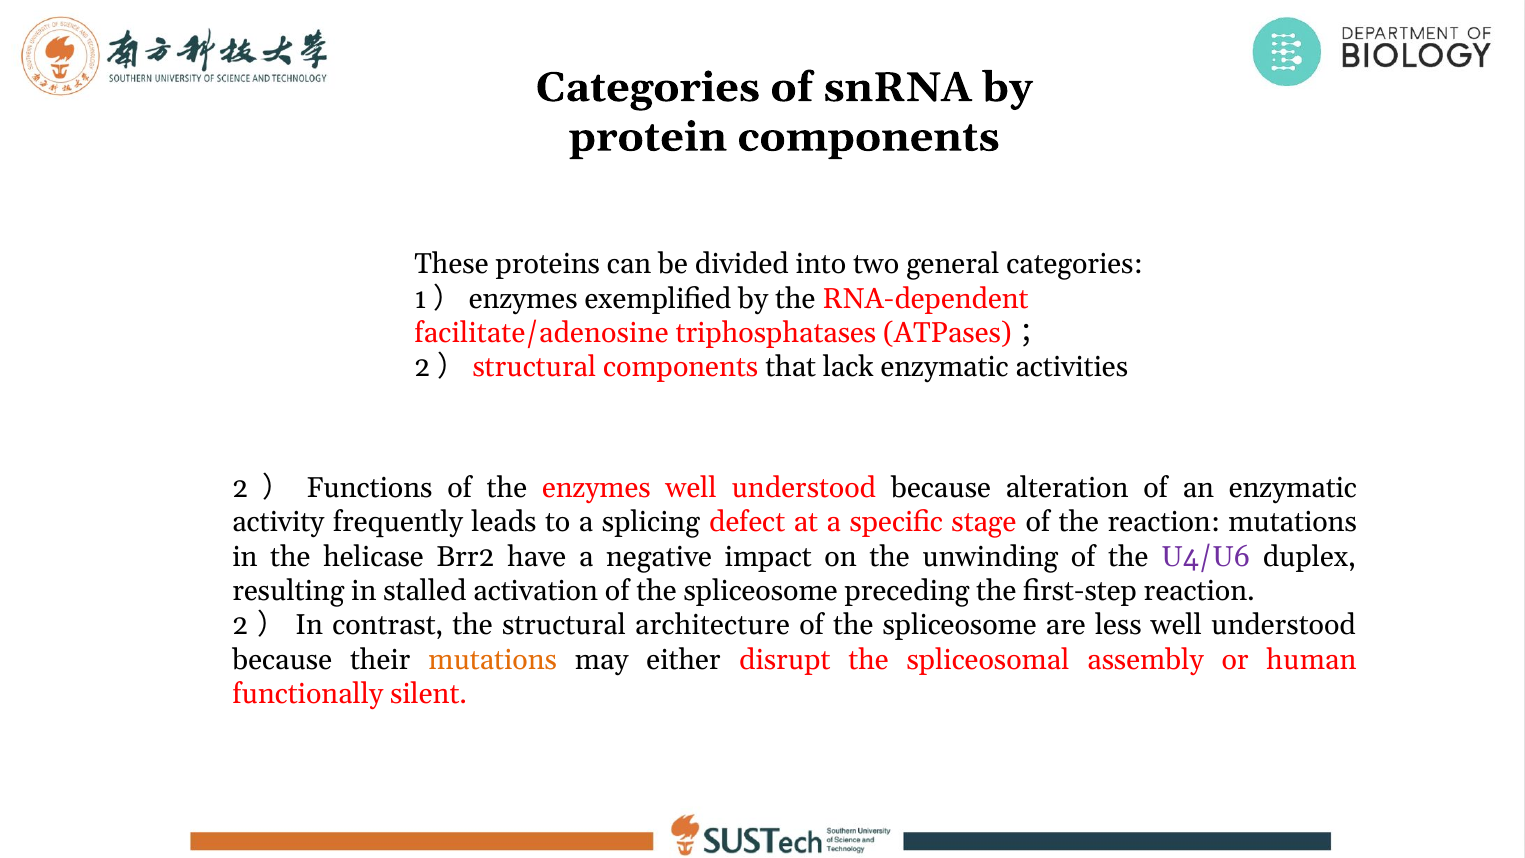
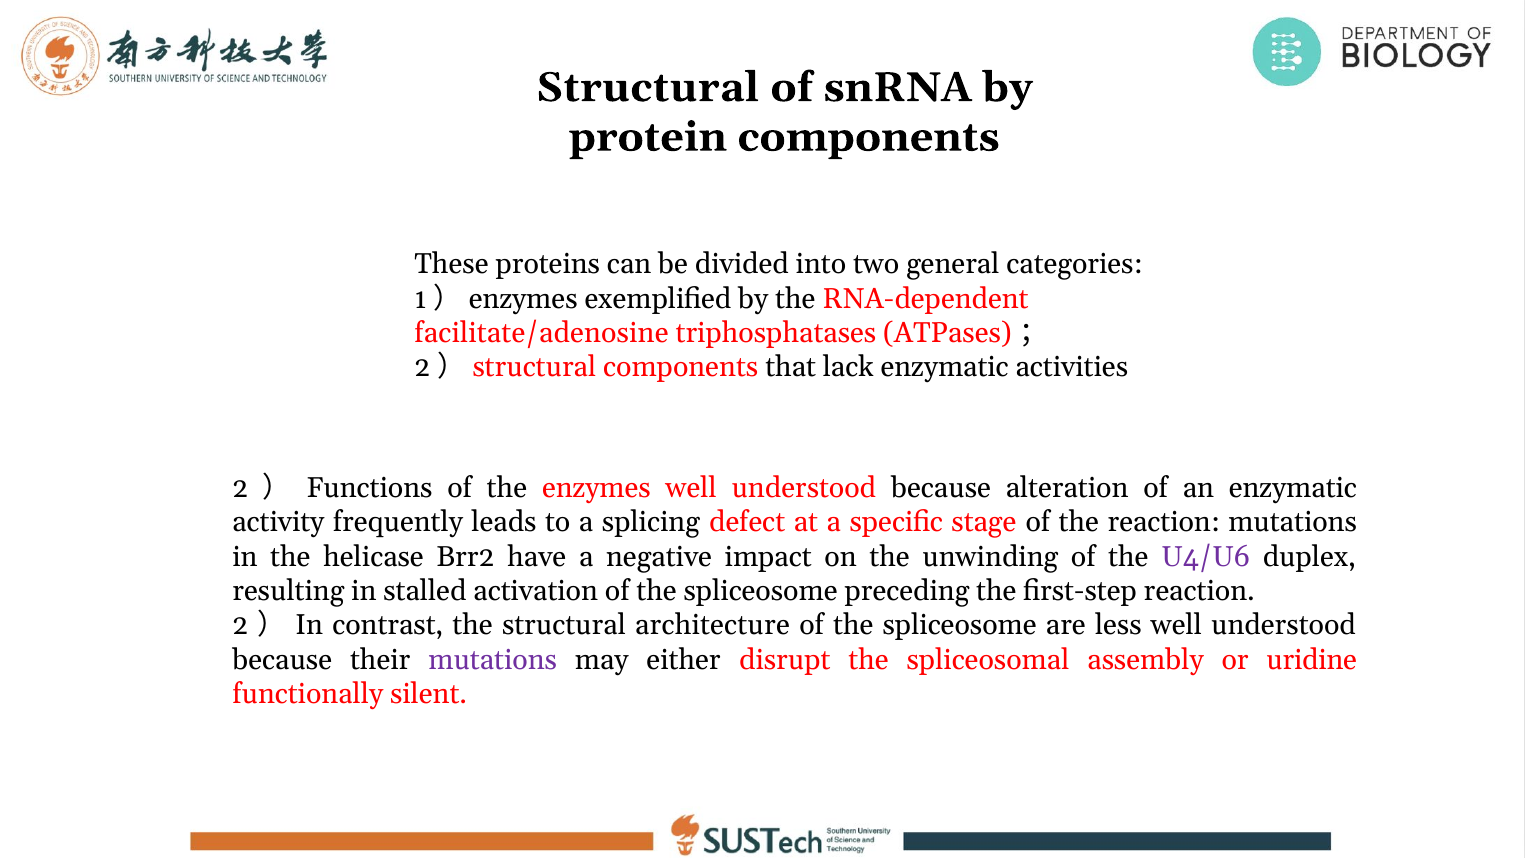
Categories at (648, 87): Categories -> Structural
mutations at (493, 660) colour: orange -> purple
human: human -> uridine
